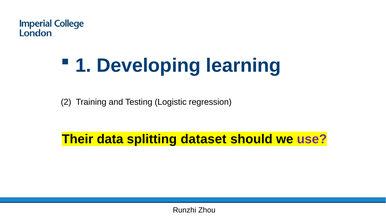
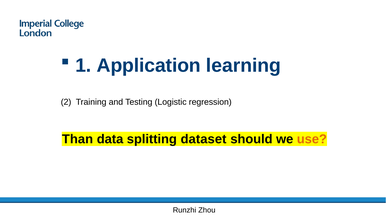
Developing: Developing -> Application
Their: Their -> Than
use colour: purple -> orange
